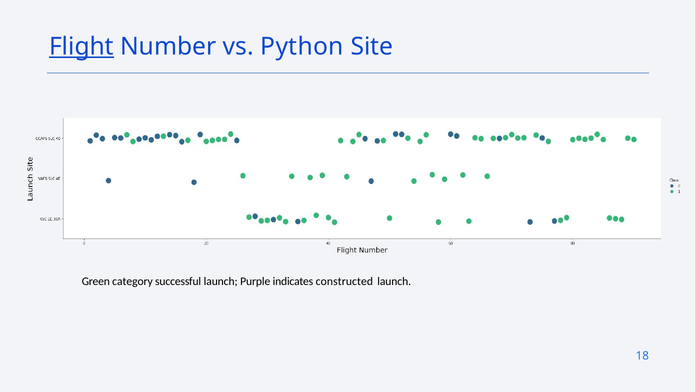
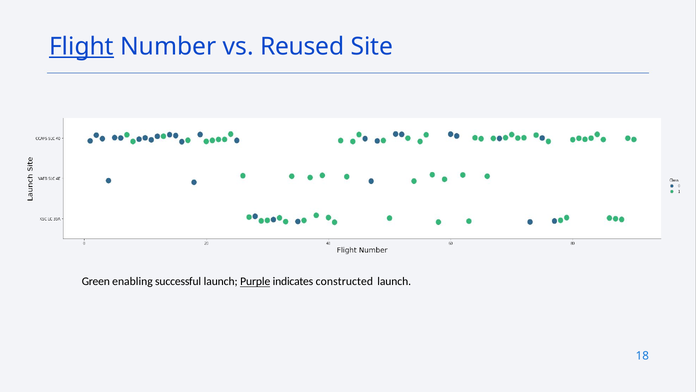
Python: Python -> Reused
category: category -> enabling
Purple underline: none -> present
